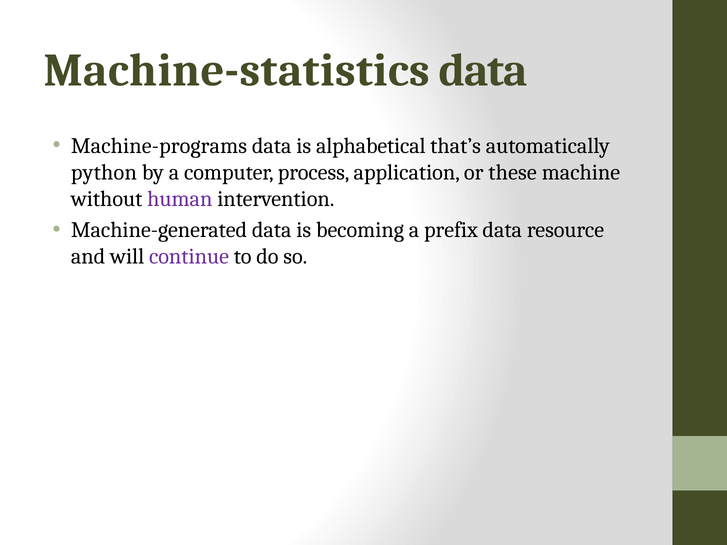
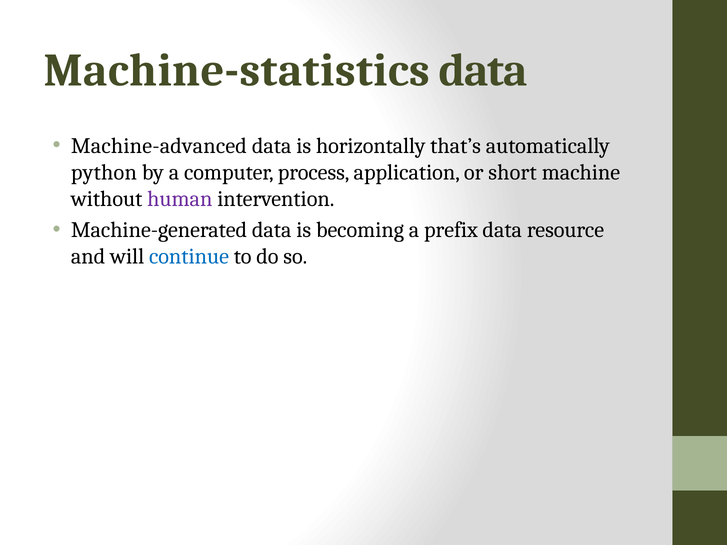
Machine-programs: Machine-programs -> Machine-advanced
alphabetical: alphabetical -> horizontally
these: these -> short
continue colour: purple -> blue
